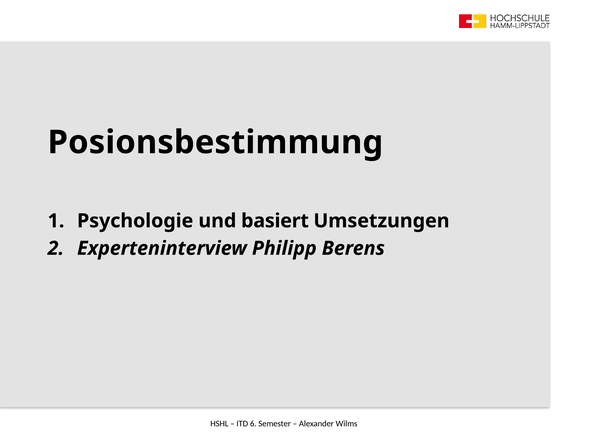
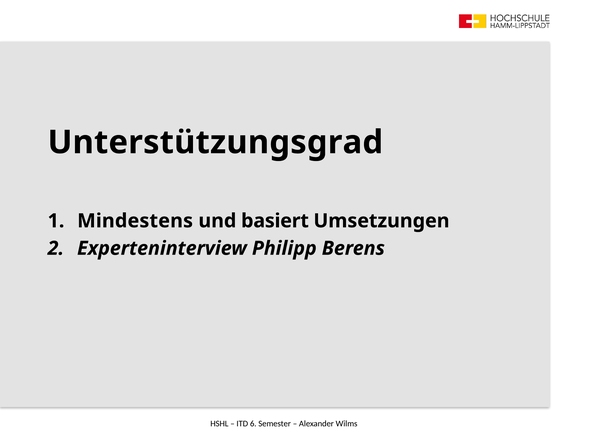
Posionsbestimmung: Posionsbestimmung -> Unterstützungsgrad
Psychologie: Psychologie -> Mindestens
